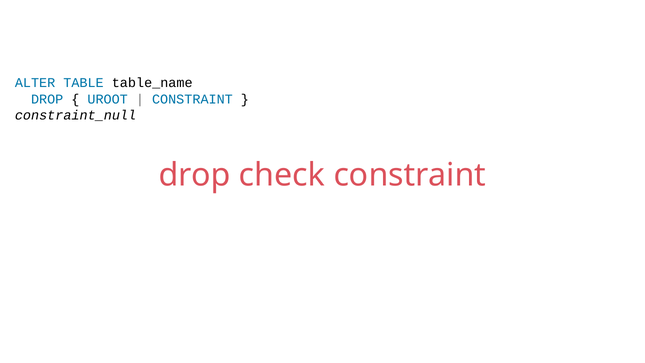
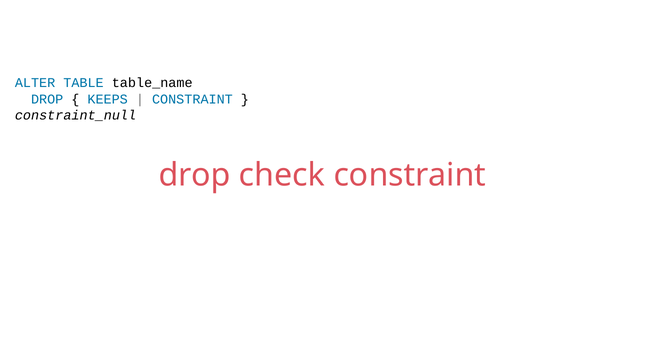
UROOT: UROOT -> KEEPS
